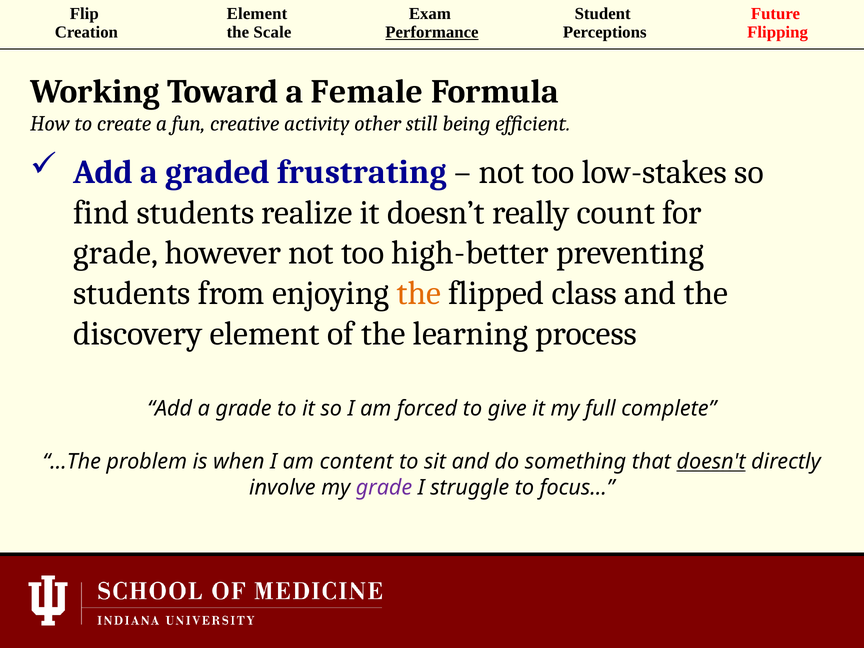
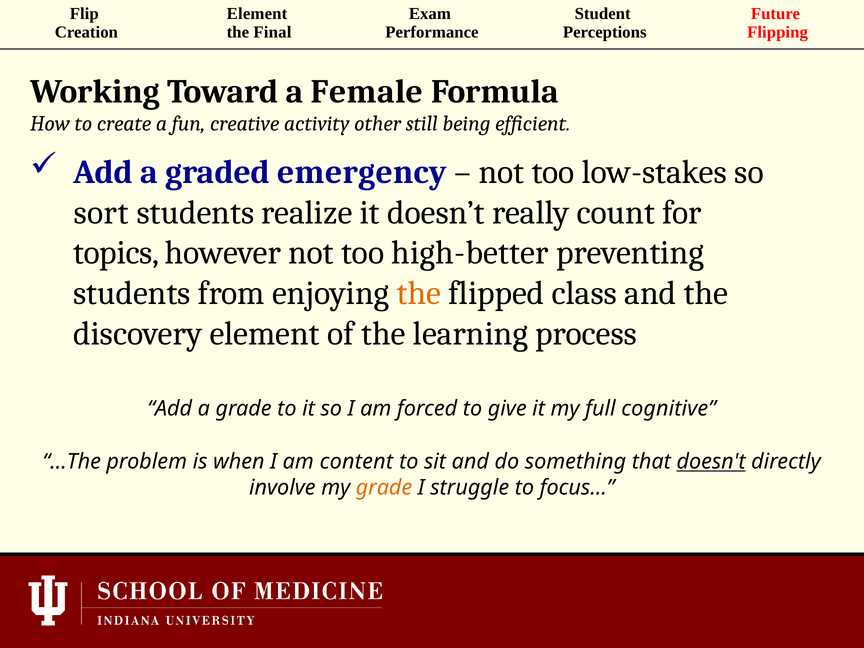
Scale: Scale -> Final
Performance underline: present -> none
frustrating: frustrating -> emergency
find: find -> sort
grade at (116, 253): grade -> topics
complete: complete -> cognitive
grade at (384, 488) colour: purple -> orange
